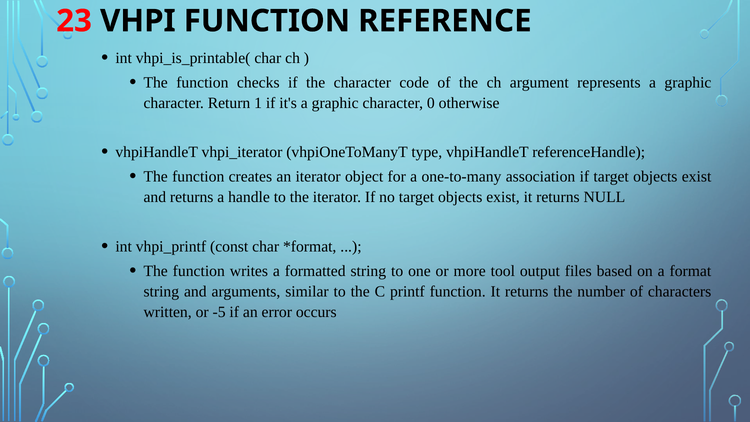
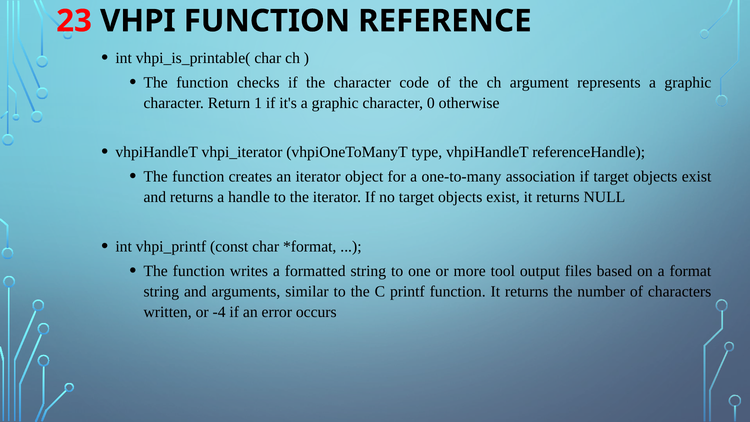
-5: -5 -> -4
